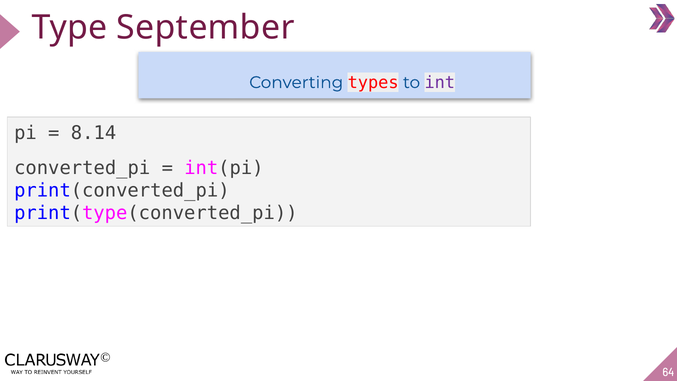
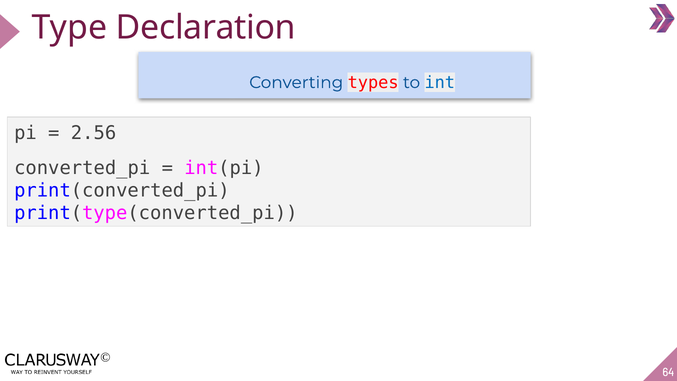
September: September -> Declaration
int colour: purple -> blue
8.14: 8.14 -> 2.56
